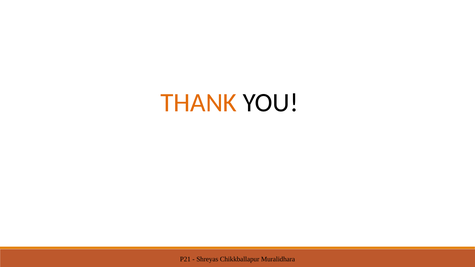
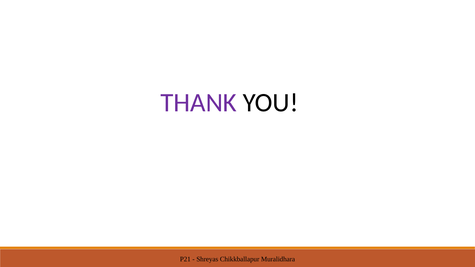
THANK colour: orange -> purple
